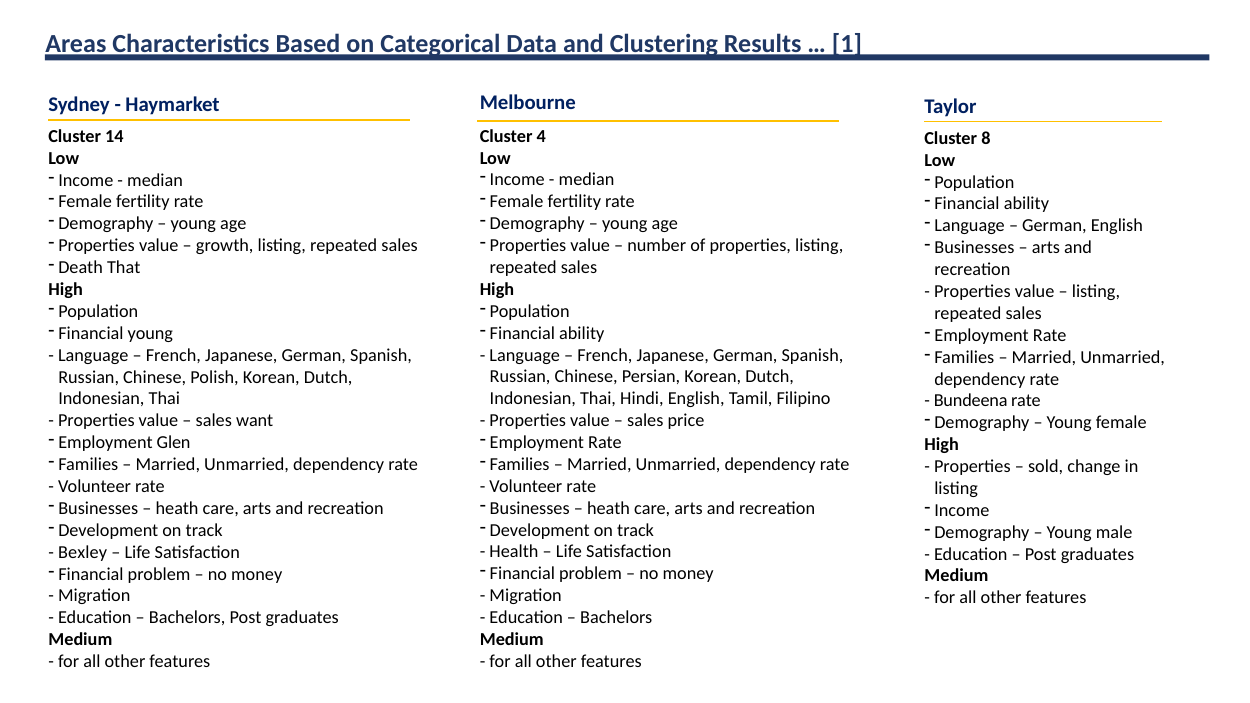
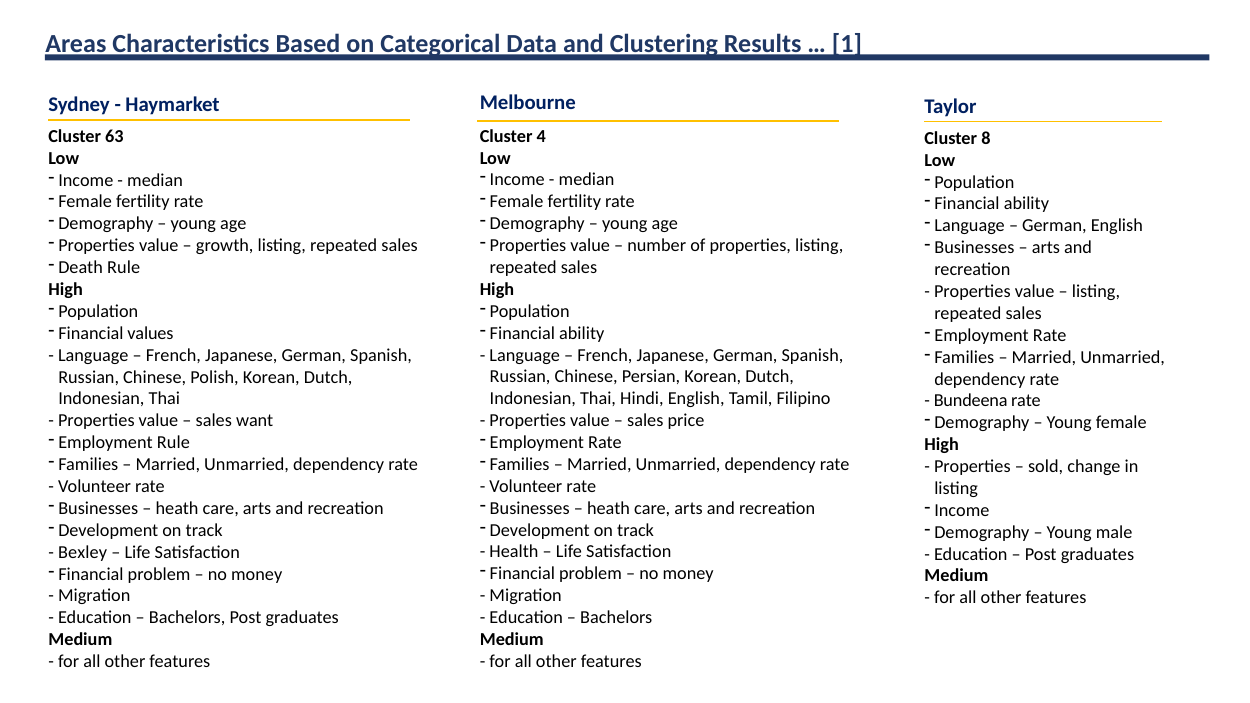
14: 14 -> 63
Death That: That -> Rule
Financial young: young -> values
Employment Glen: Glen -> Rule
